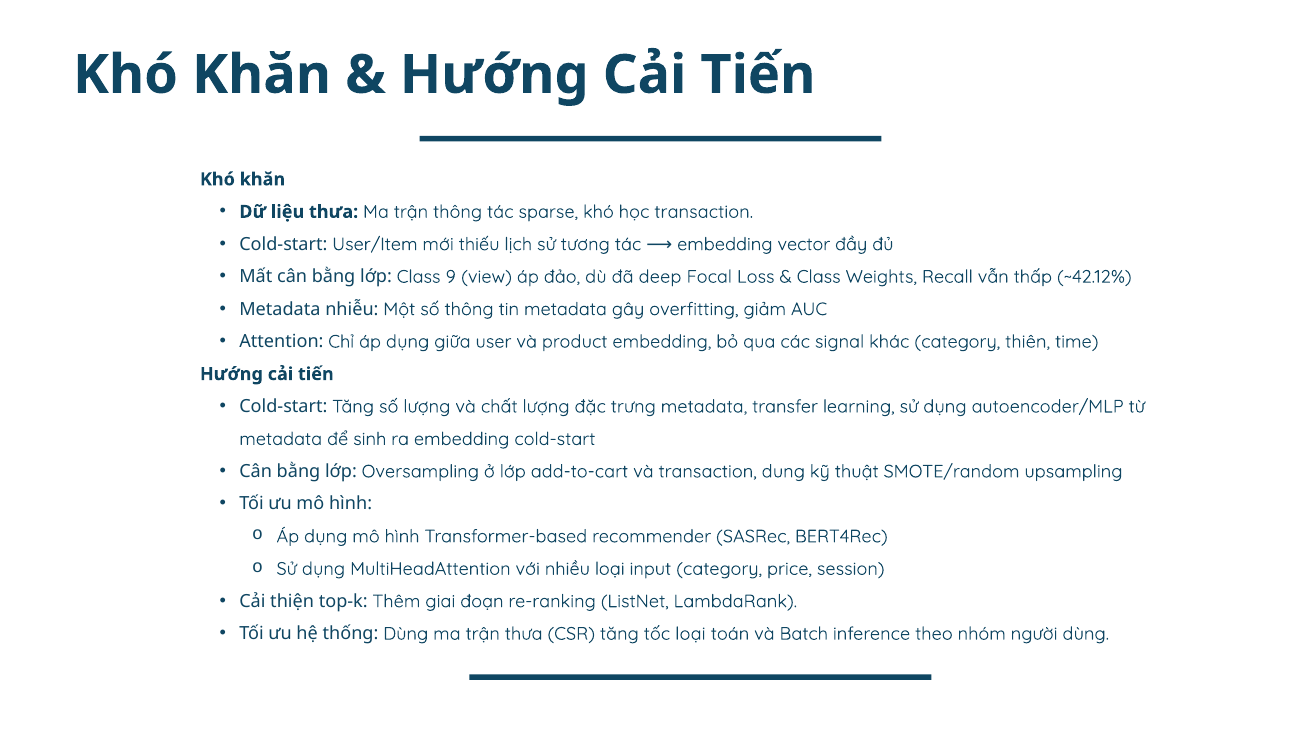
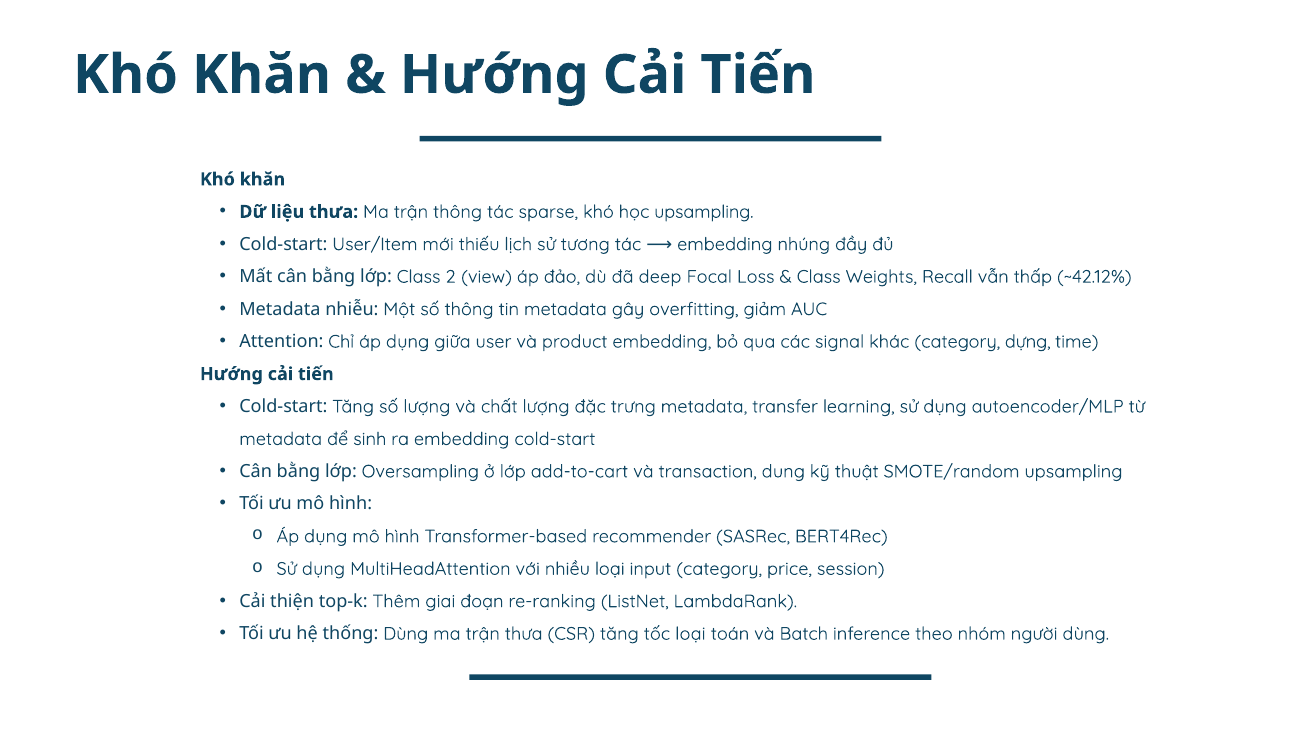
học transaction: transaction -> upsampling
vector: vector -> nhúng
9: 9 -> 2
thiên: thiên -> dựng
